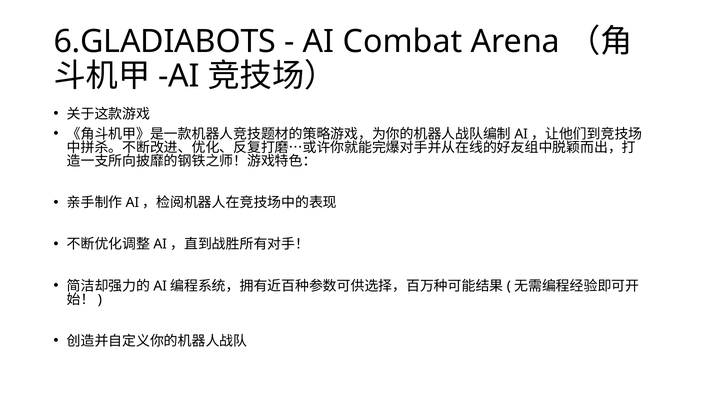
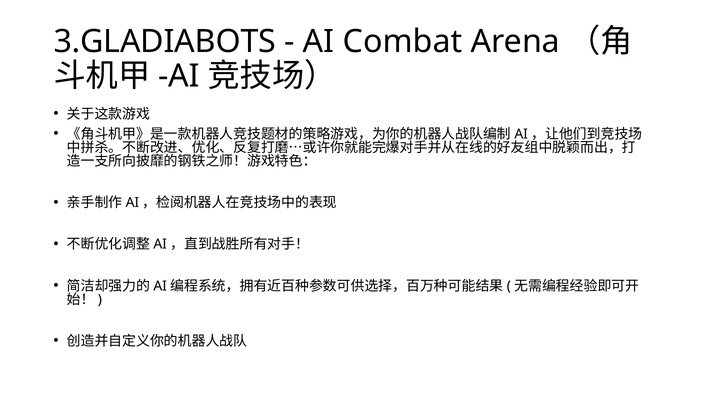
6.GLADIABOTS: 6.GLADIABOTS -> 3.GLADIABOTS
